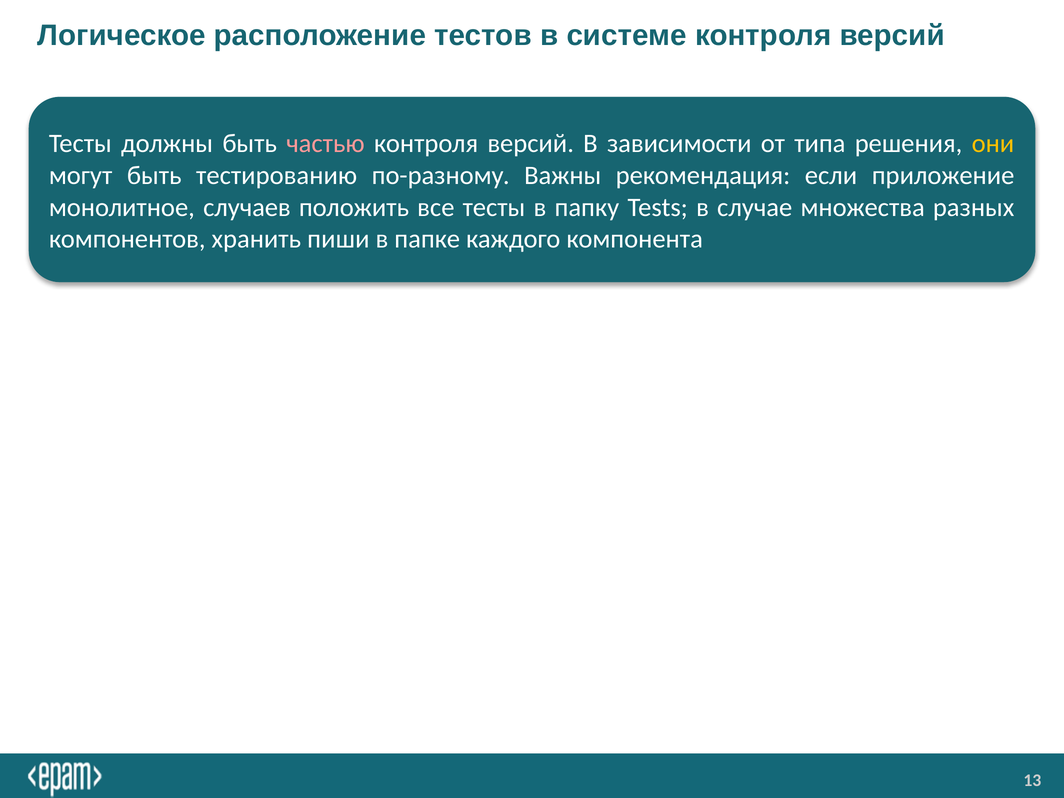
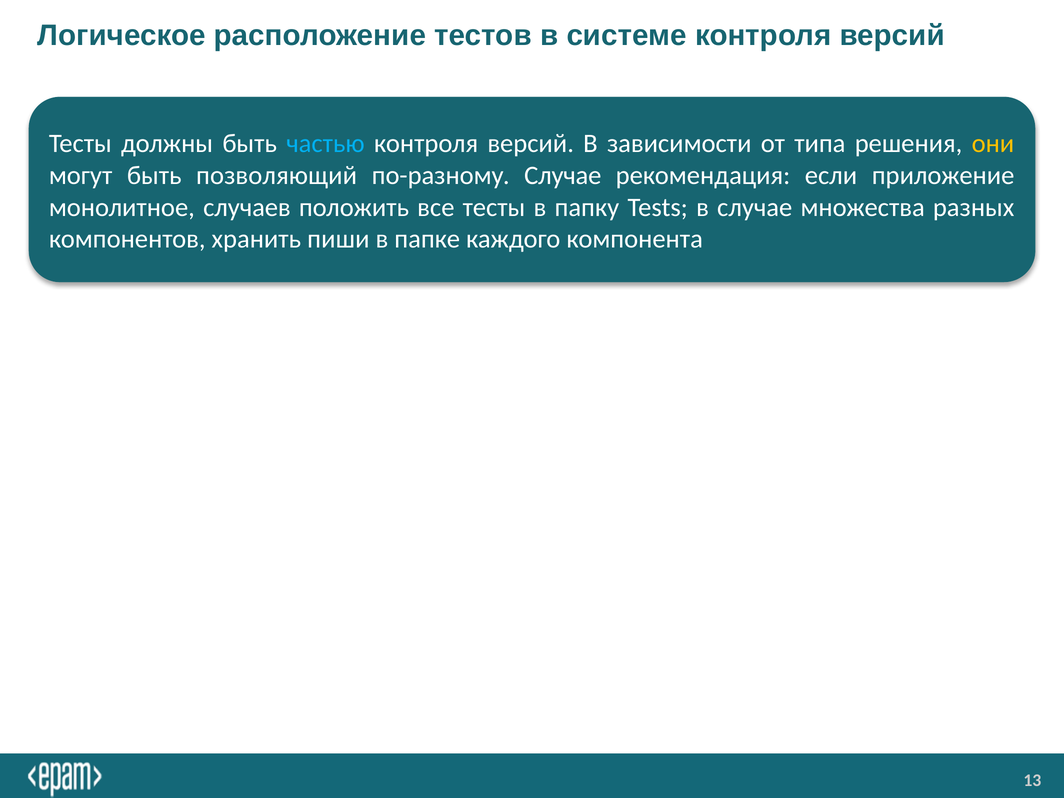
частью colour: pink -> light blue
тестированию: тестированию -> позволяющий
по-разному Важны: Важны -> Случае
